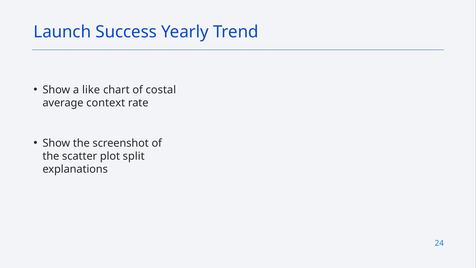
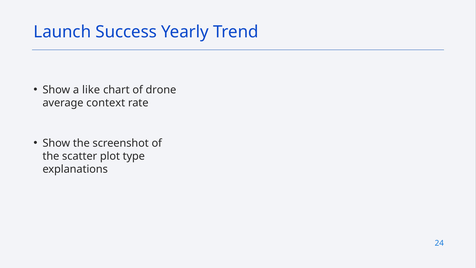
costal: costal -> drone
split: split -> type
